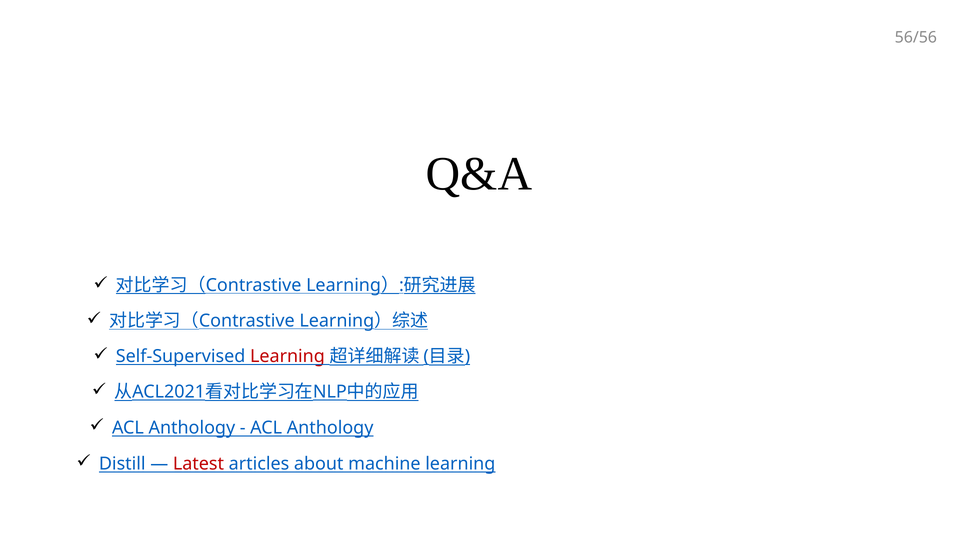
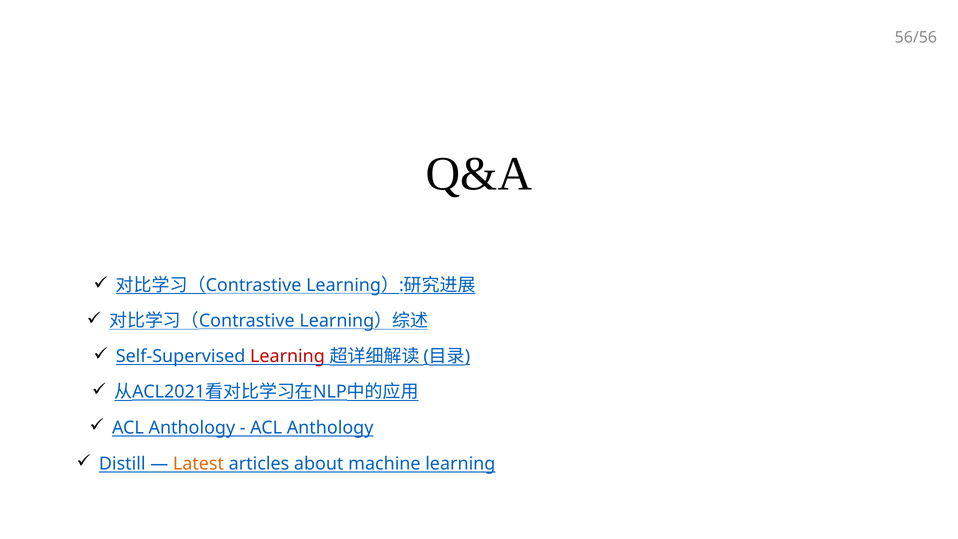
Latest colour: red -> orange
